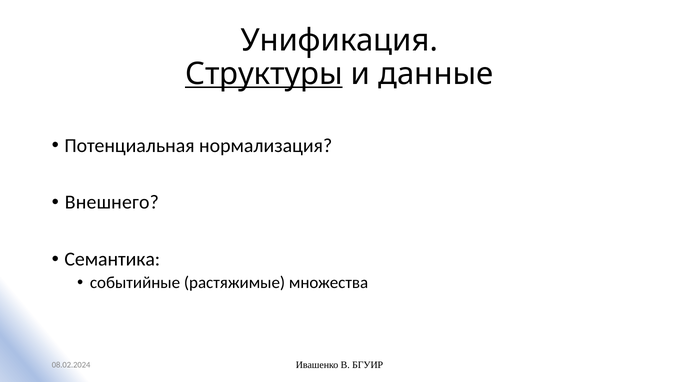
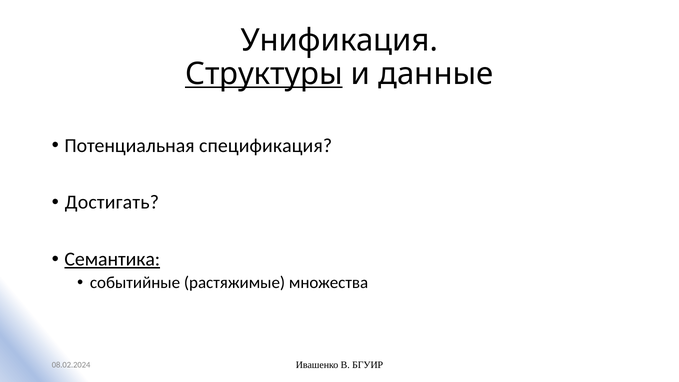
нормализация: нормализация -> спецификация
Внешнего: Внешнего -> Достигать
Семантика underline: none -> present
